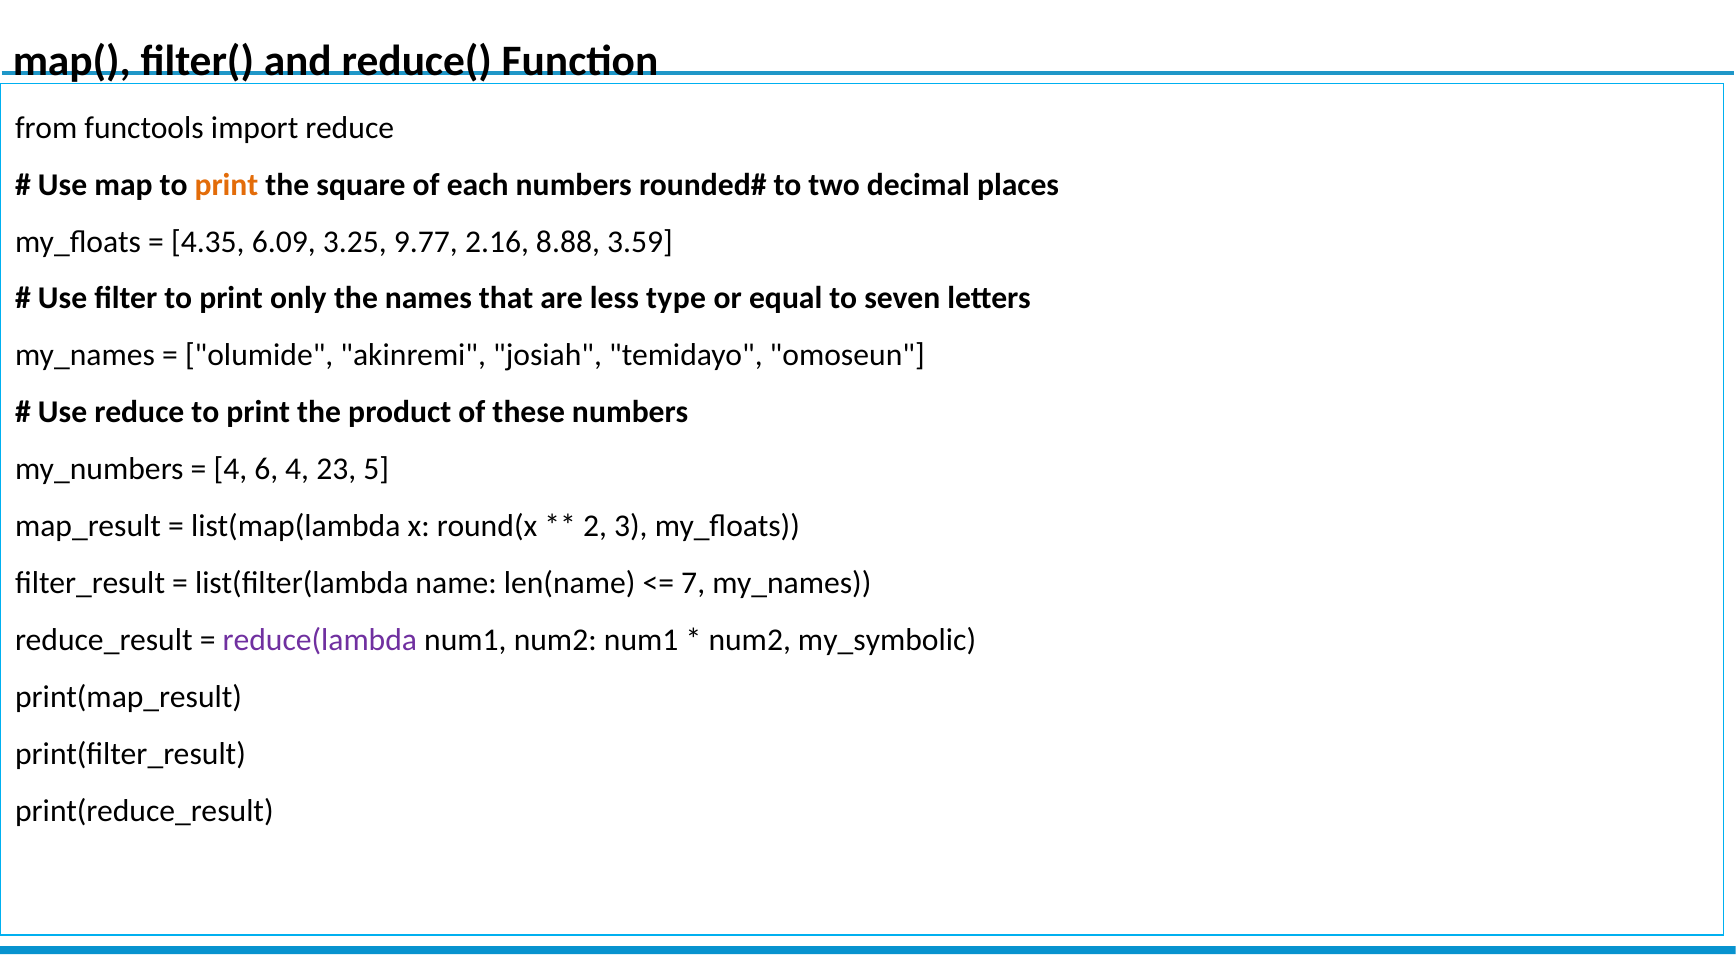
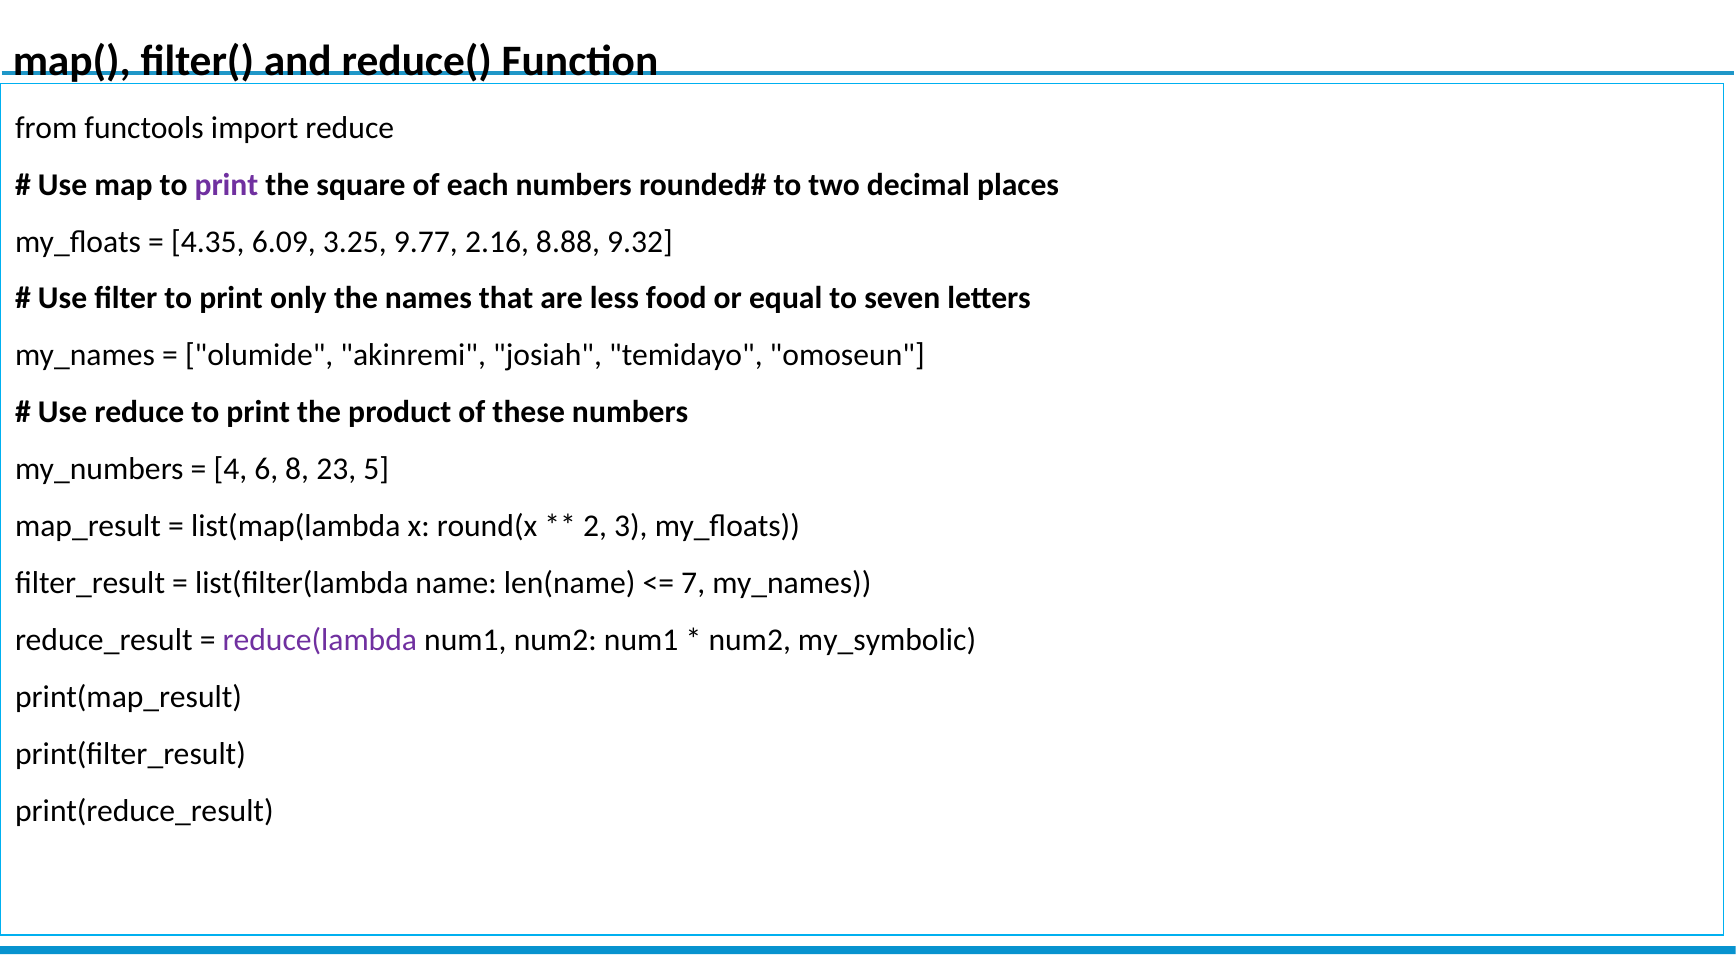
print at (226, 185) colour: orange -> purple
3.59: 3.59 -> 9.32
type: type -> food
6 4: 4 -> 8
